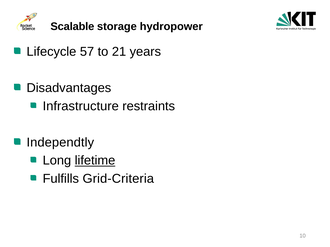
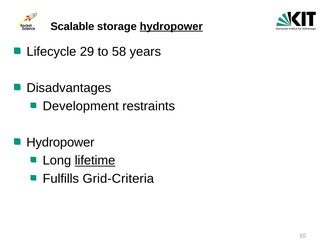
hydropower at (171, 26) underline: none -> present
57: 57 -> 29
21: 21 -> 58
Infrastructure: Infrastructure -> Development
Independtly at (60, 143): Independtly -> Hydropower
